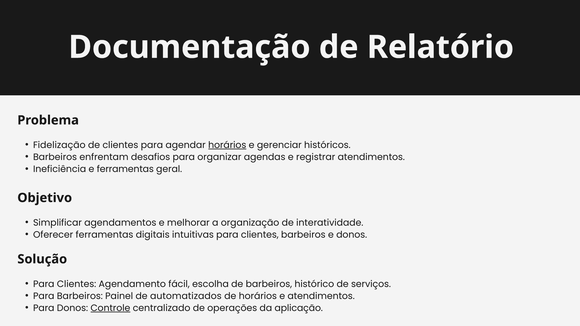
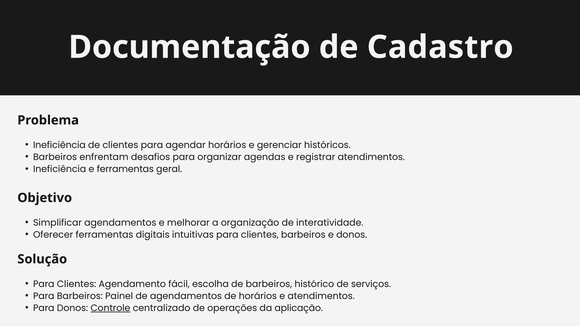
Relatório: Relatório -> Cadastro
Fidelização at (59, 145): Fidelização -> Ineficiência
horários at (227, 145) underline: present -> none
de automatizados: automatizados -> agendamentos
